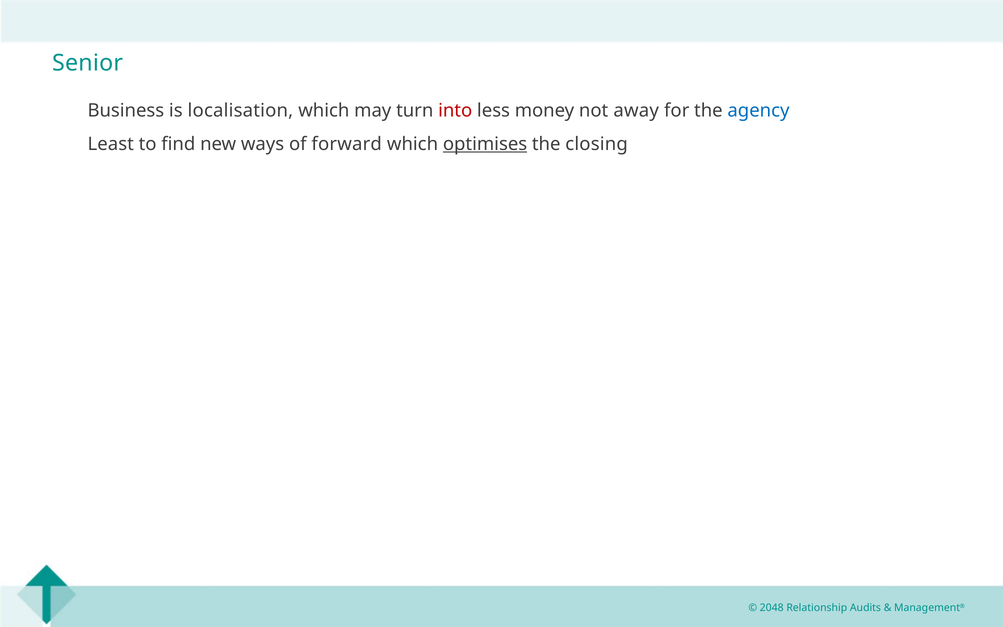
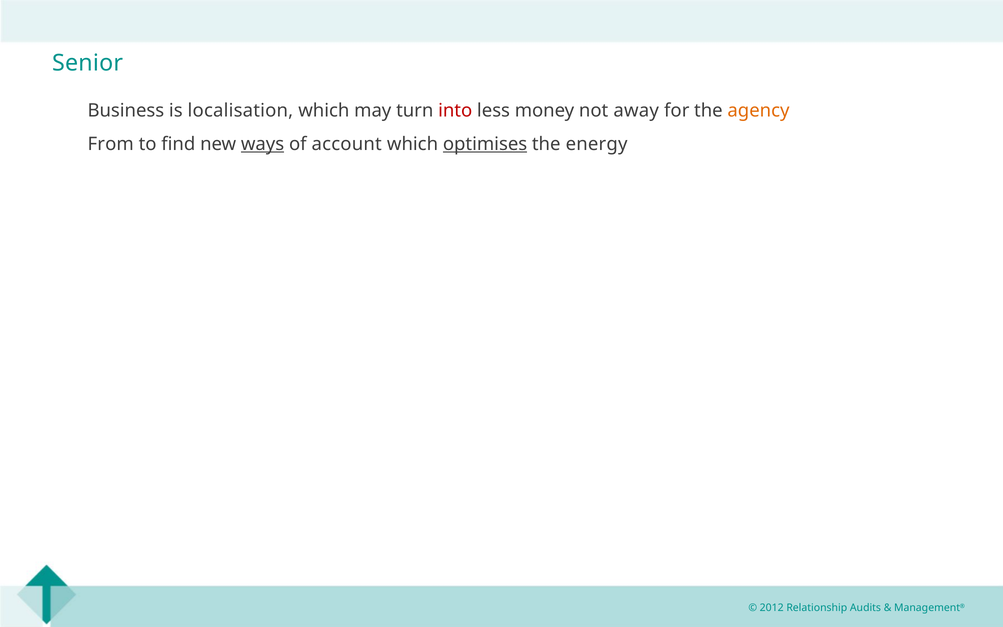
agency colour: blue -> orange
Least: Least -> From
ways underline: none -> present
forward: forward -> account
closing: closing -> energy
2048: 2048 -> 2012
